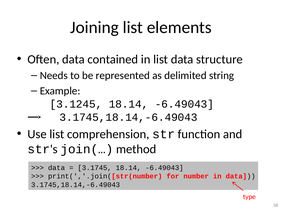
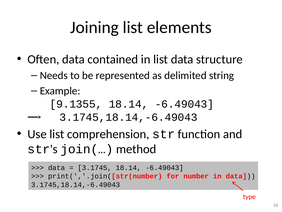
3.1245: 3.1245 -> 9.1355
